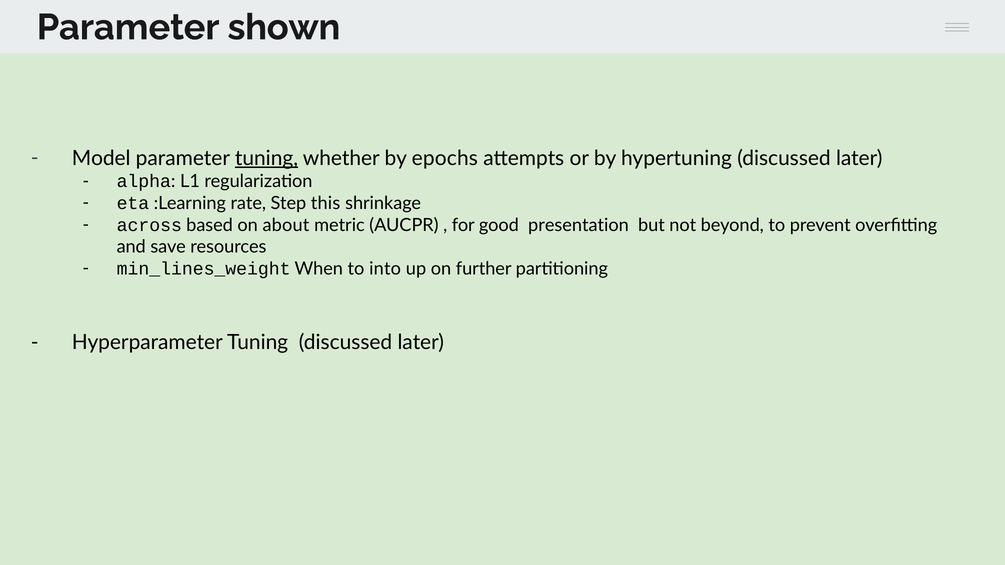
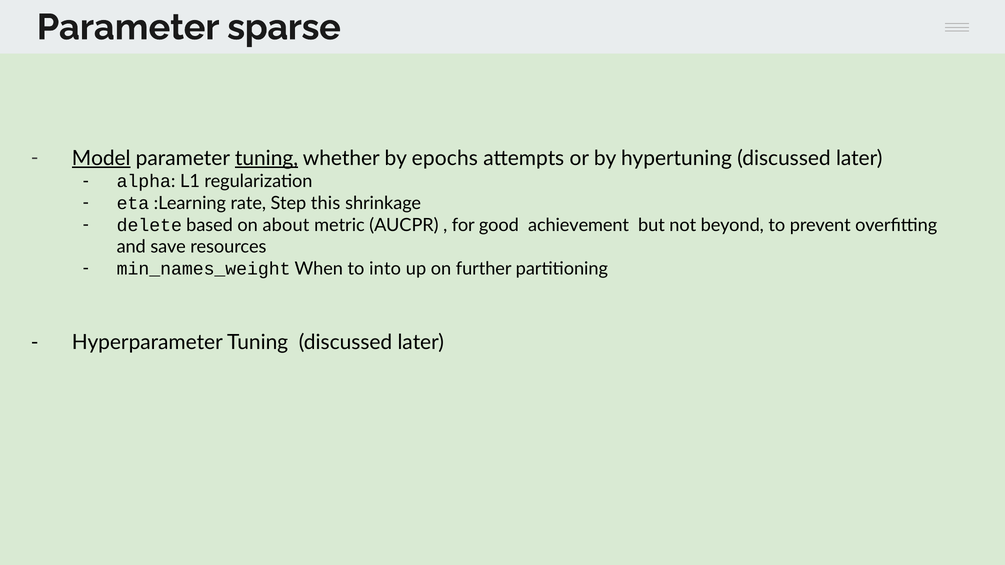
shown: shown -> sparse
Model underline: none -> present
across: across -> delete
presentation: presentation -> achievement
min_lines_weight: min_lines_weight -> min_names_weight
